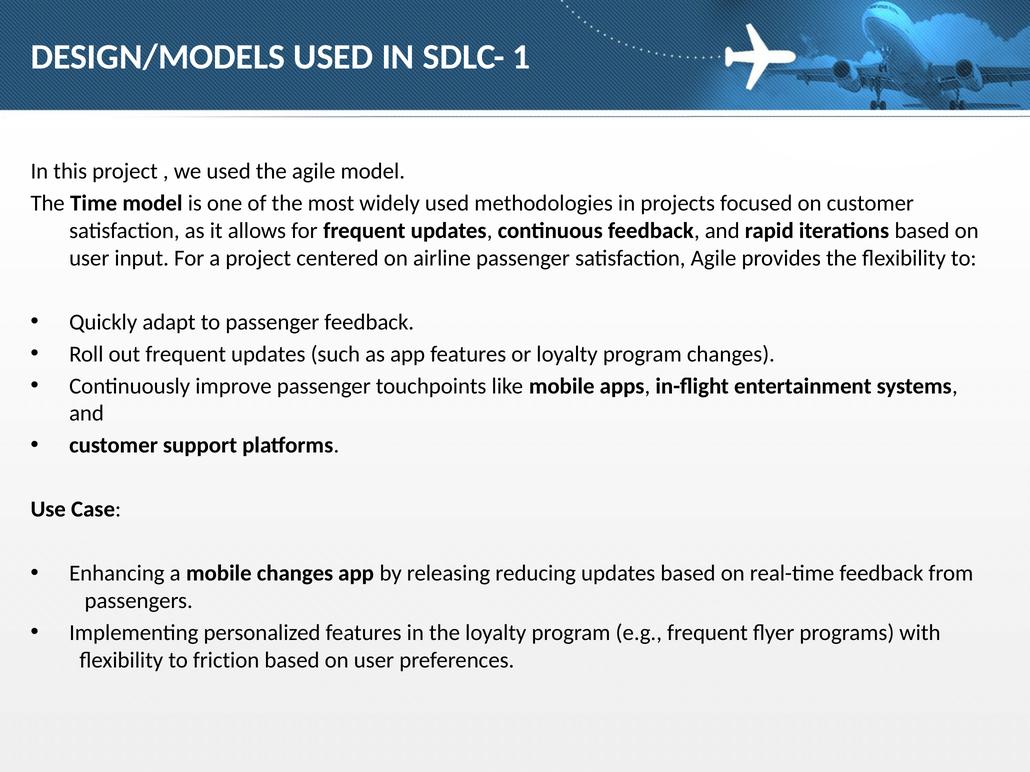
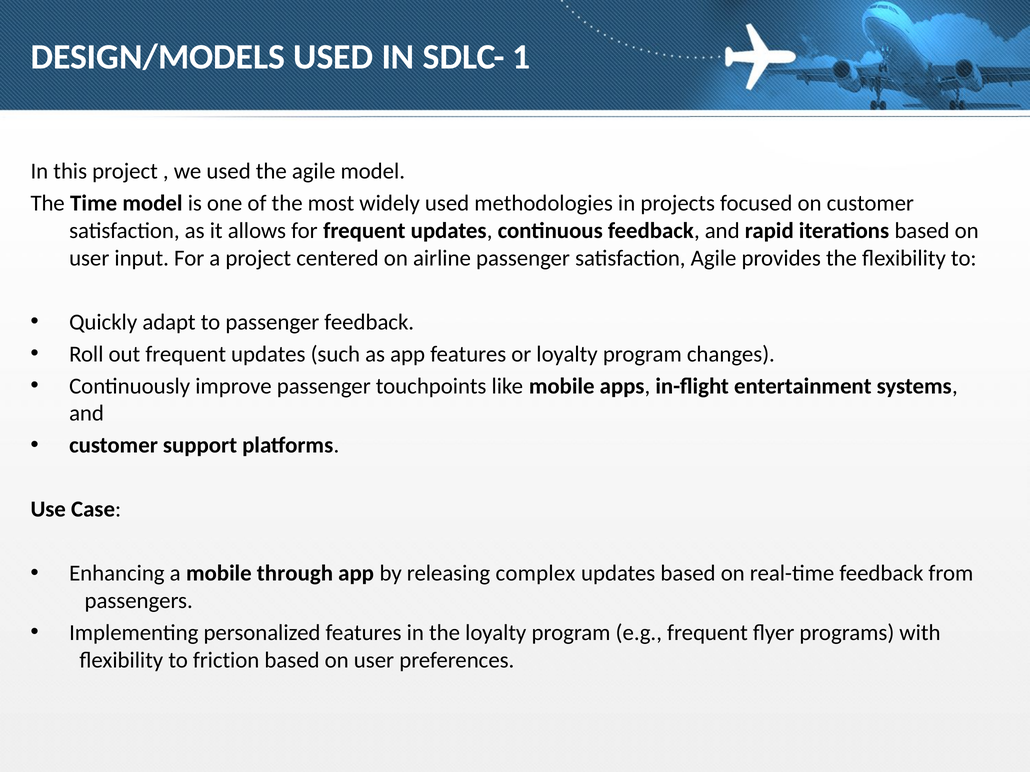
mobile changes: changes -> through
reducing: reducing -> complex
